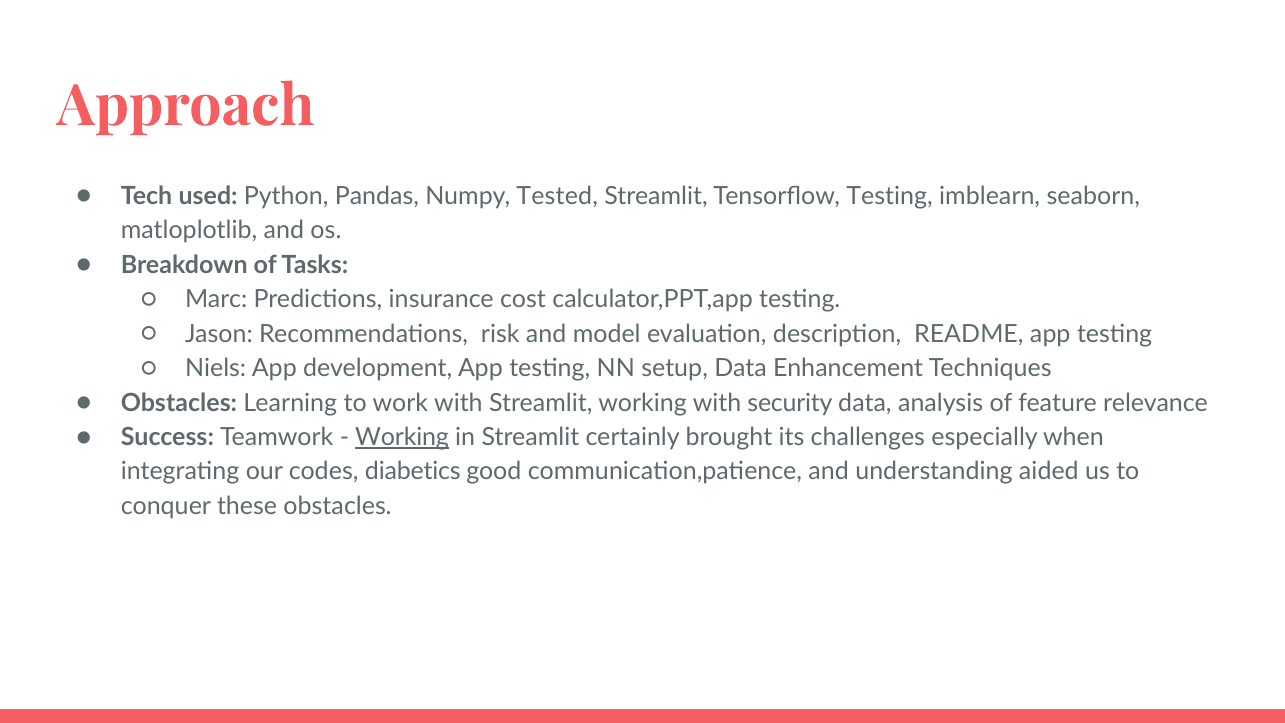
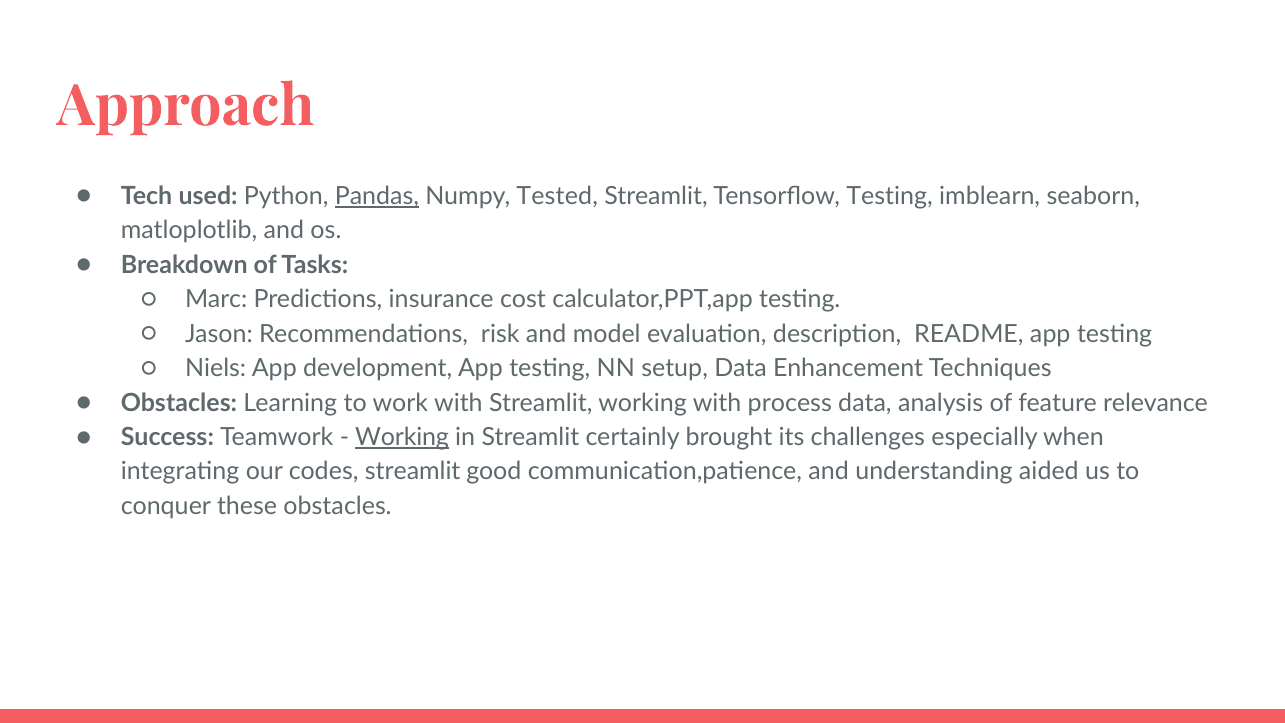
Pandas underline: none -> present
security: security -> process
codes diabetics: diabetics -> streamlit
